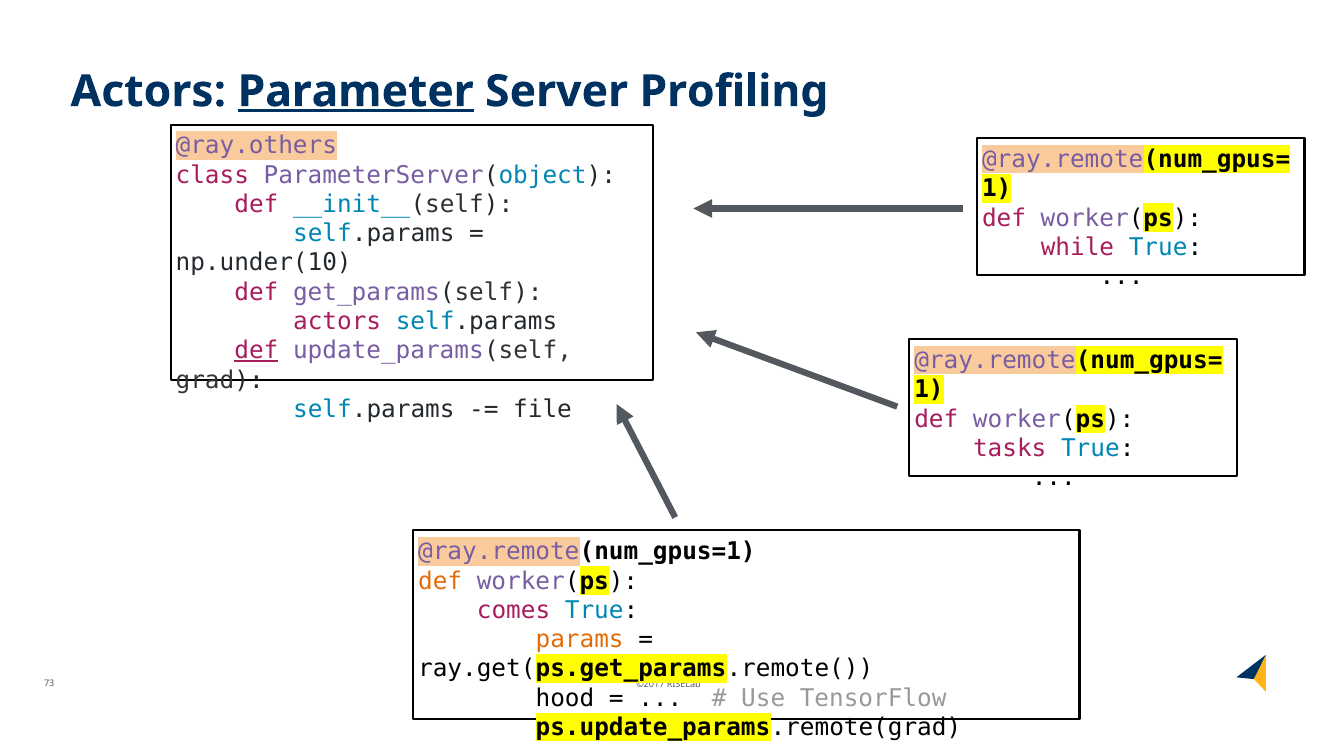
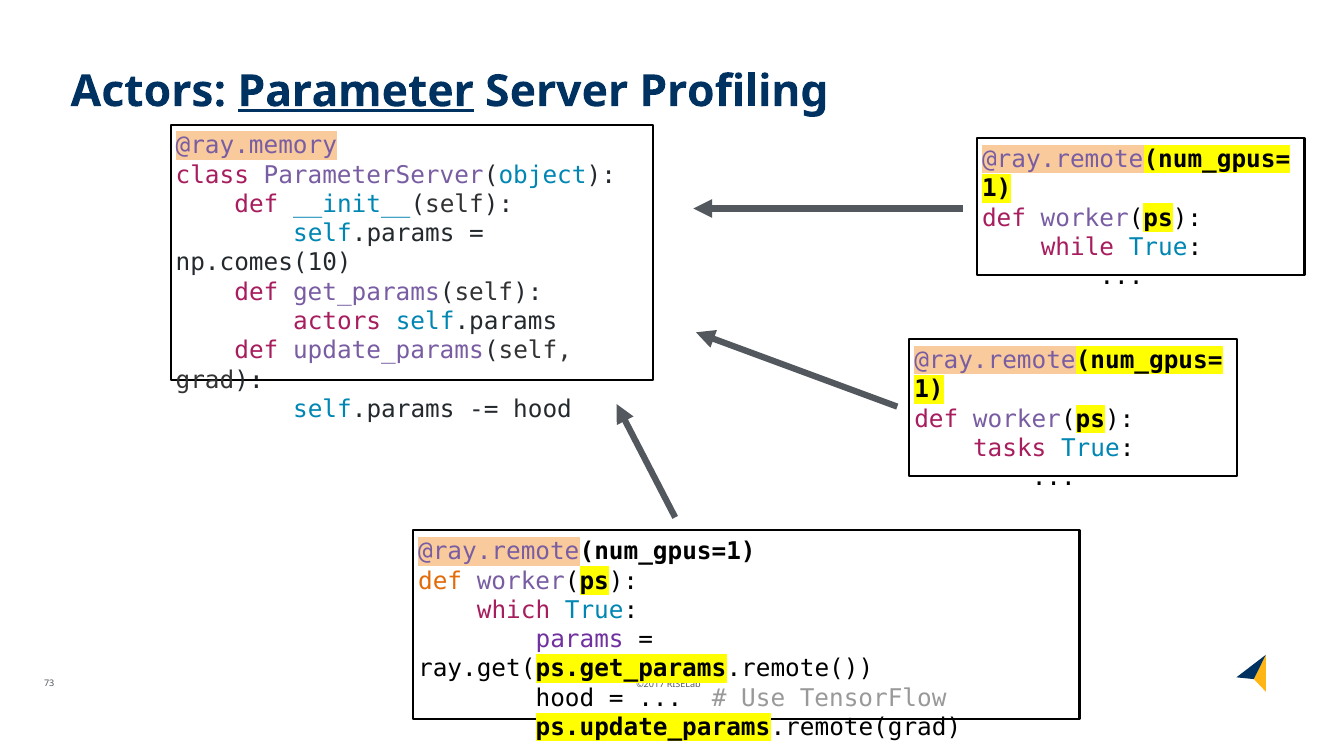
@ray.others: @ray.others -> @ray.memory
np.under(10: np.under(10 -> np.comes(10
def at (256, 351) underline: present -> none
file at (543, 409): file -> hood
comes: comes -> which
params colour: orange -> purple
